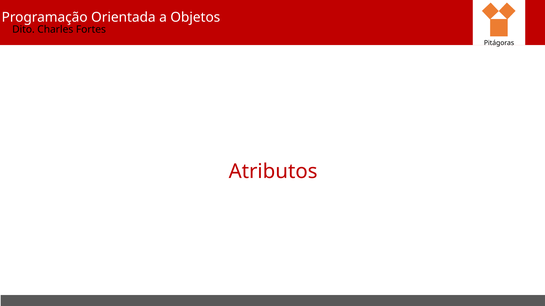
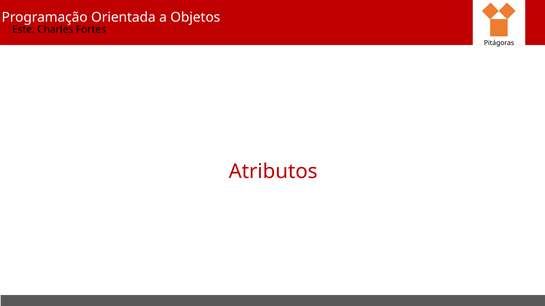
Dito: Dito -> Este
